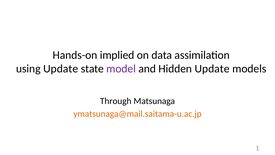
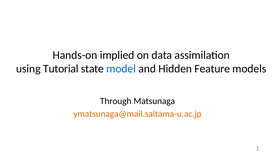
using Update: Update -> Tutorial
model colour: purple -> blue
Hidden Update: Update -> Feature
